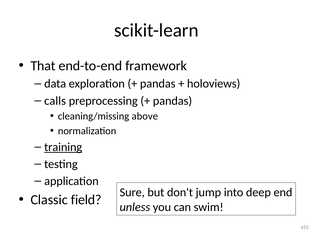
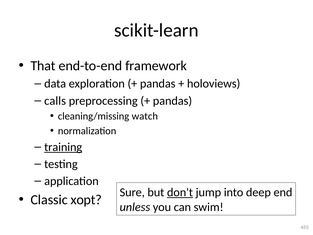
above: above -> watch
don't underline: none -> present
field: field -> xopt
